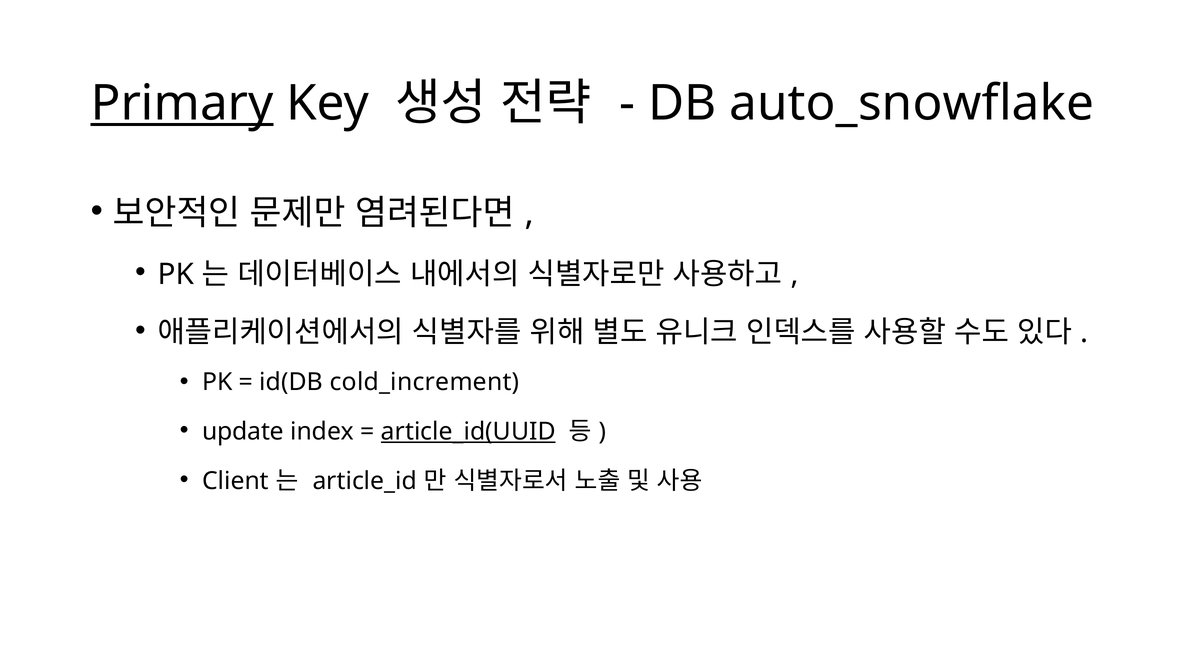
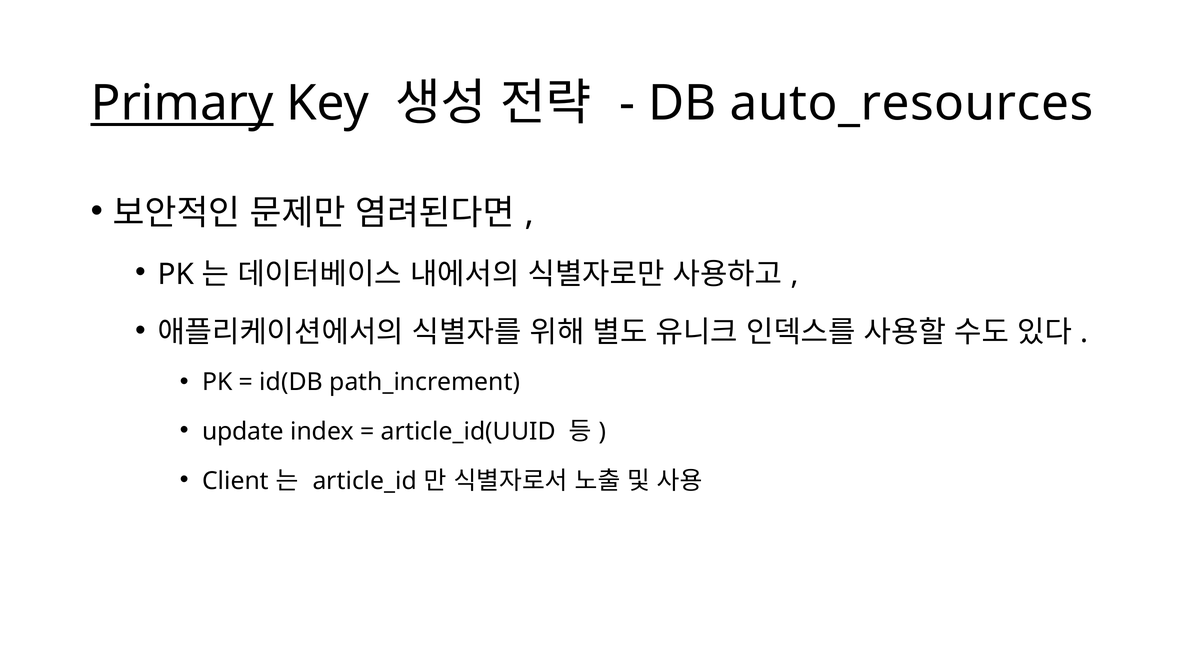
auto_snowflake: auto_snowflake -> auto_resources
cold_increment: cold_increment -> path_increment
article_id(UUID underline: present -> none
